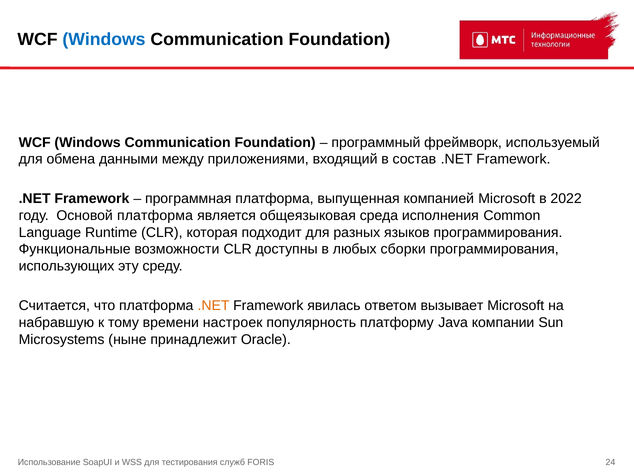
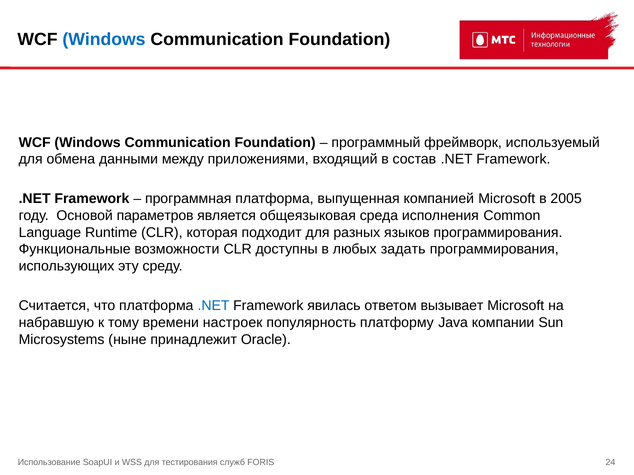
2022: 2022 -> 2005
Основой платформа: платформа -> параметров
сборки: сборки -> задать
.NET at (214, 306) colour: orange -> blue
